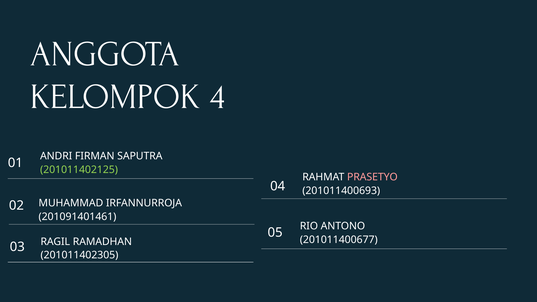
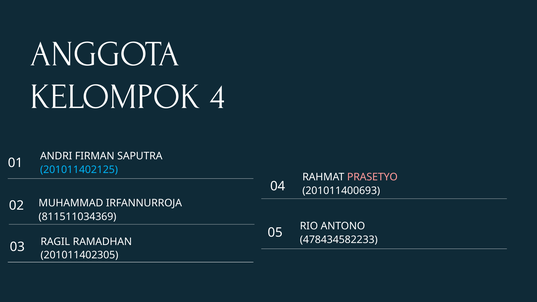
201011402125 colour: light green -> light blue
201091401461: 201091401461 -> 811511034369
201011400677: 201011400677 -> 478434582233
